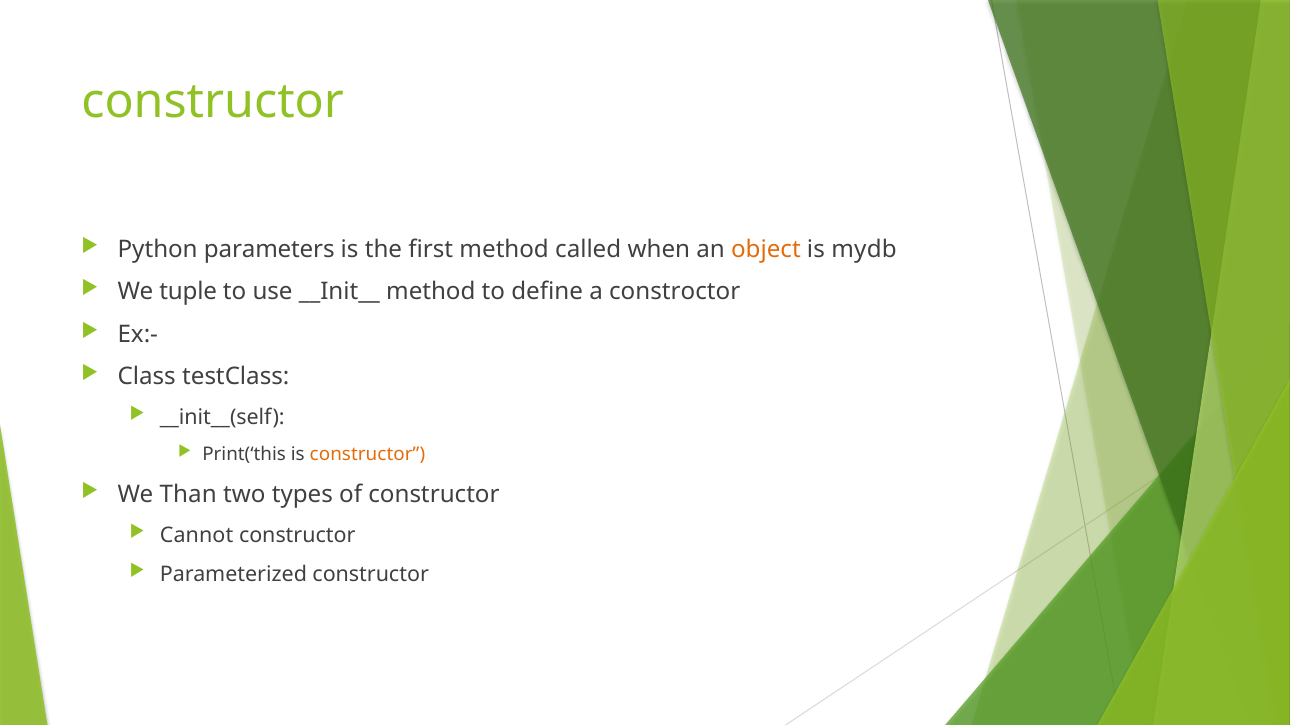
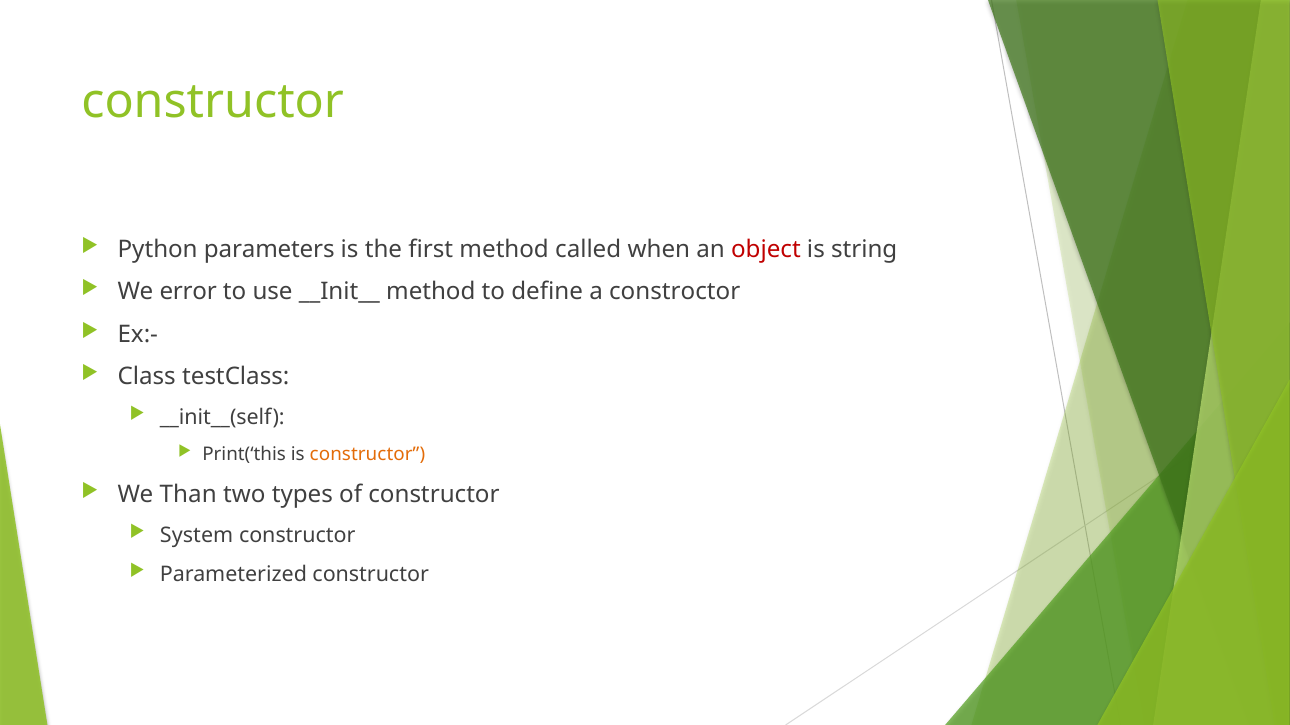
object colour: orange -> red
mydb: mydb -> string
tuple: tuple -> error
Cannot: Cannot -> System
